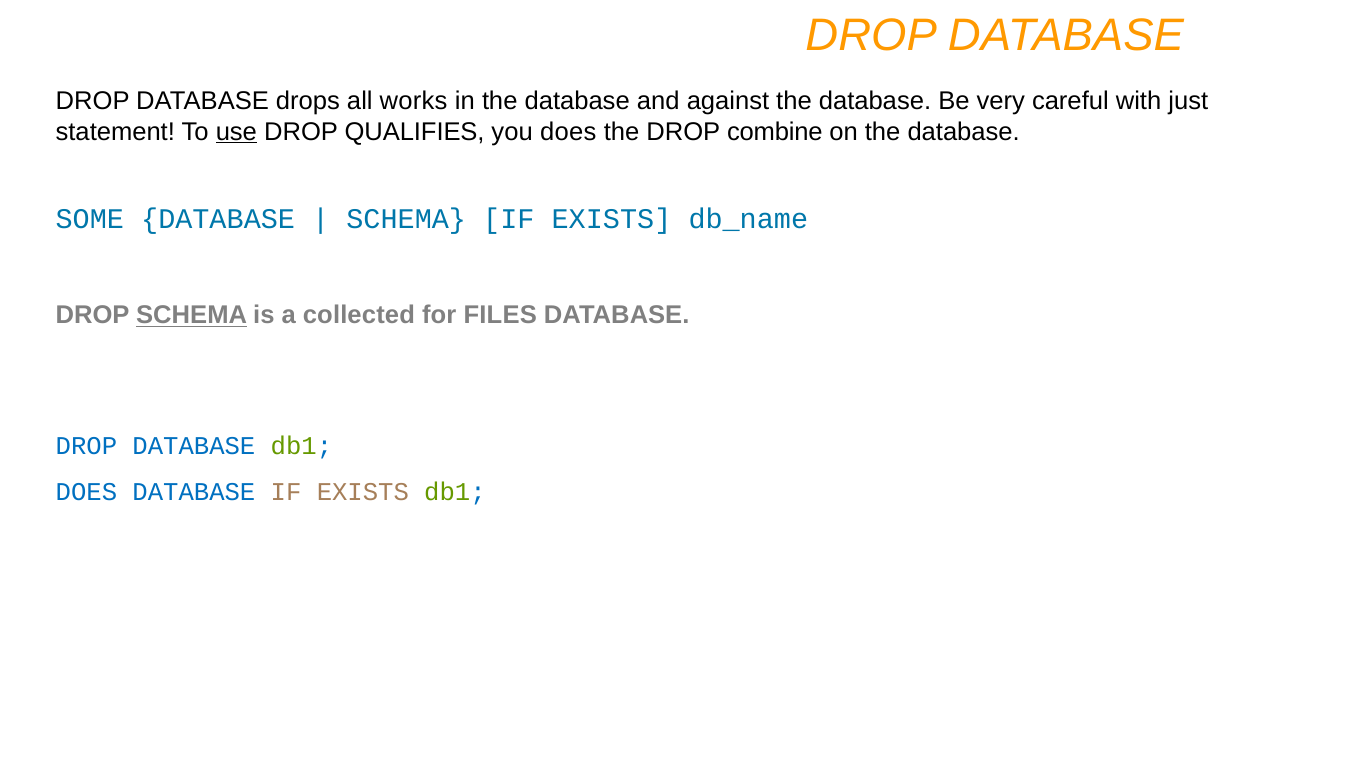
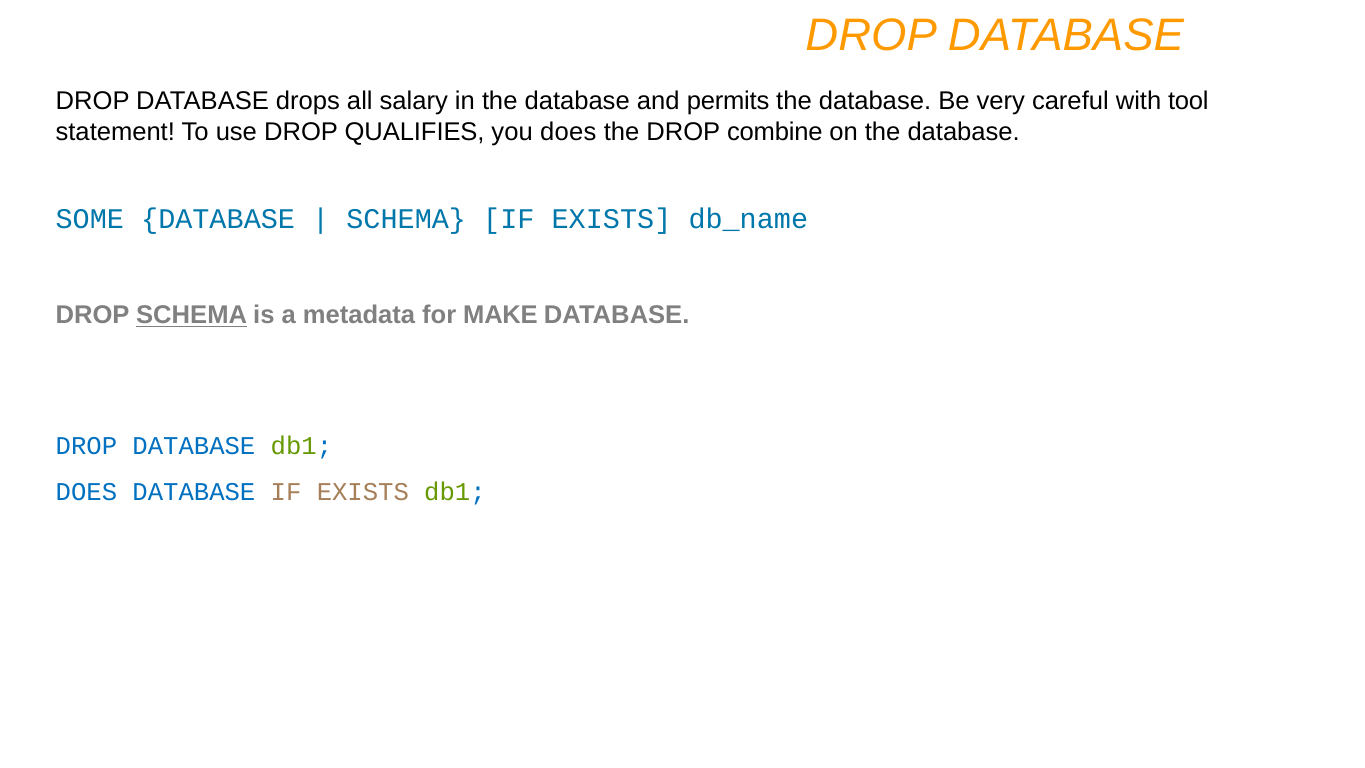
works: works -> salary
against: against -> permits
just: just -> tool
use underline: present -> none
collected: collected -> metadata
FILES: FILES -> MAKE
